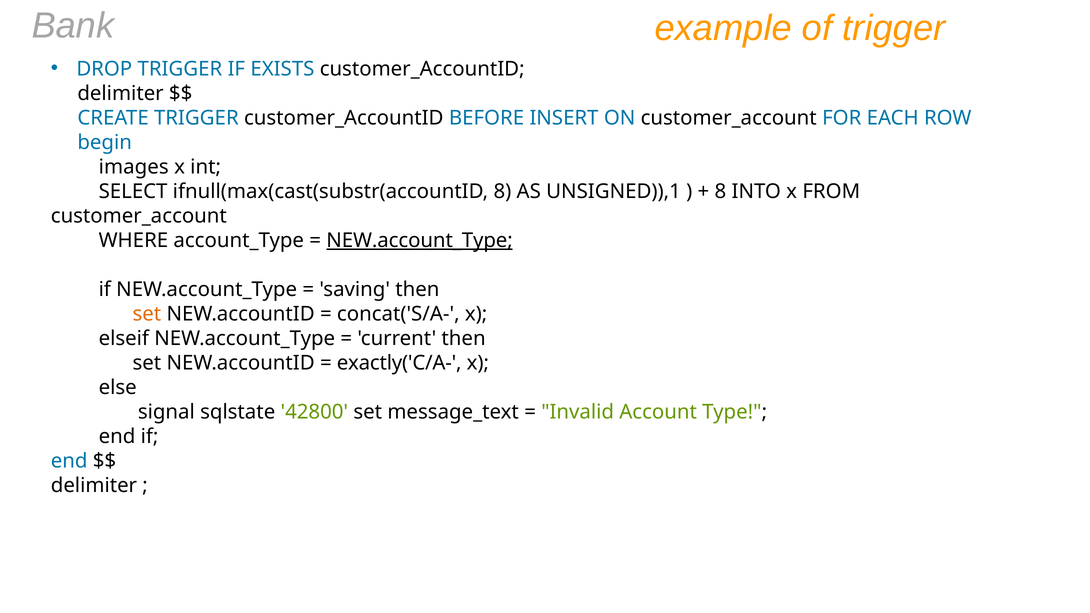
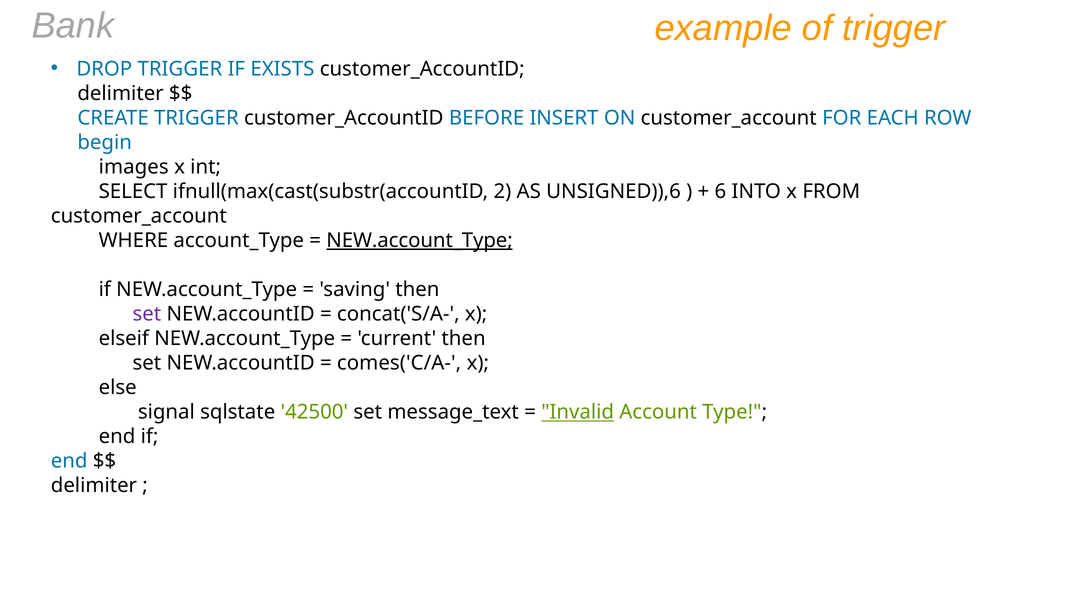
ifnull(max(cast(substr(accountID 8: 8 -> 2
UNSIGNED)),1: UNSIGNED)),1 -> UNSIGNED)),6
8 at (720, 191): 8 -> 6
set at (147, 314) colour: orange -> purple
exactly('C/A-: exactly('C/A- -> comes('C/A-
42800: 42800 -> 42500
Invalid underline: none -> present
